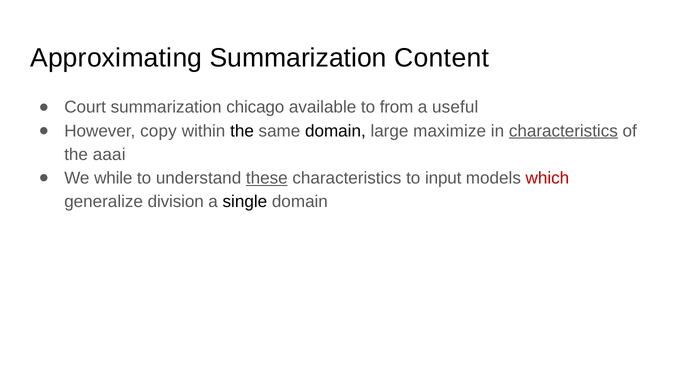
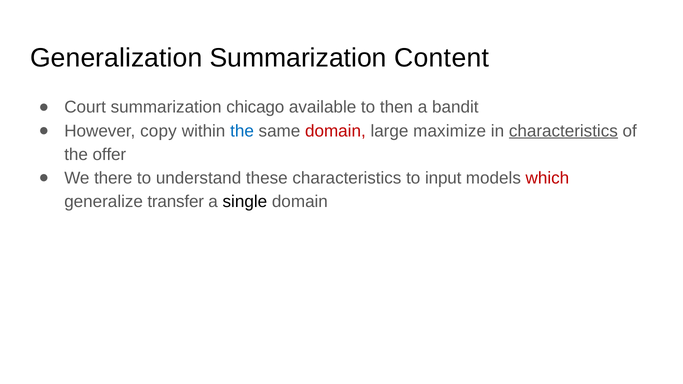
Approximating: Approximating -> Generalization
from: from -> then
useful: useful -> bandit
the at (242, 131) colour: black -> blue
domain at (335, 131) colour: black -> red
aaai: aaai -> offer
while: while -> there
these underline: present -> none
division: division -> transfer
